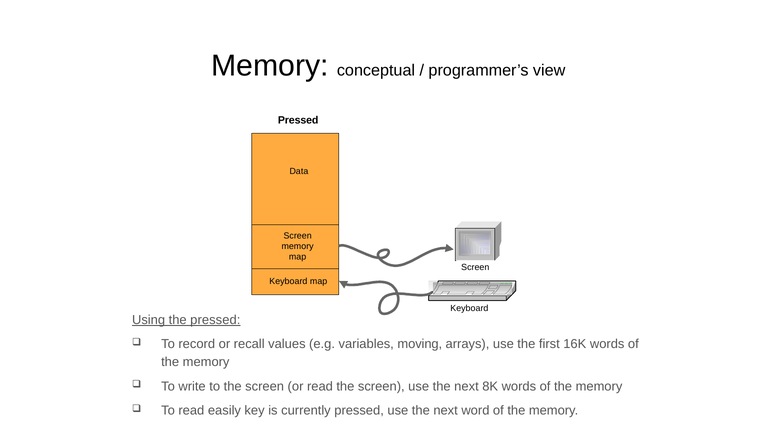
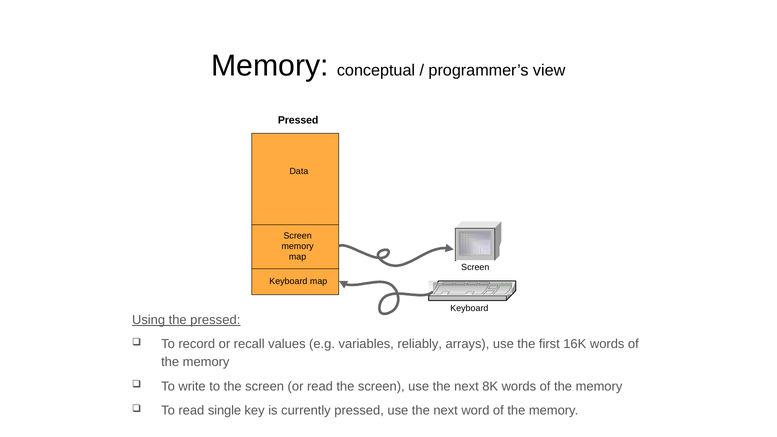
moving: moving -> reliably
easily: easily -> single
